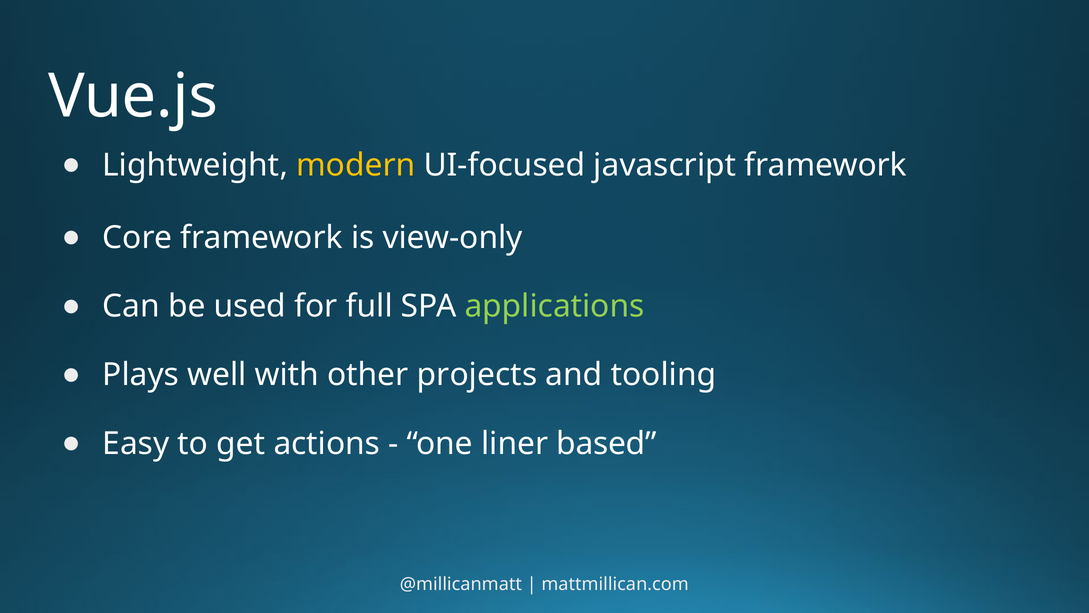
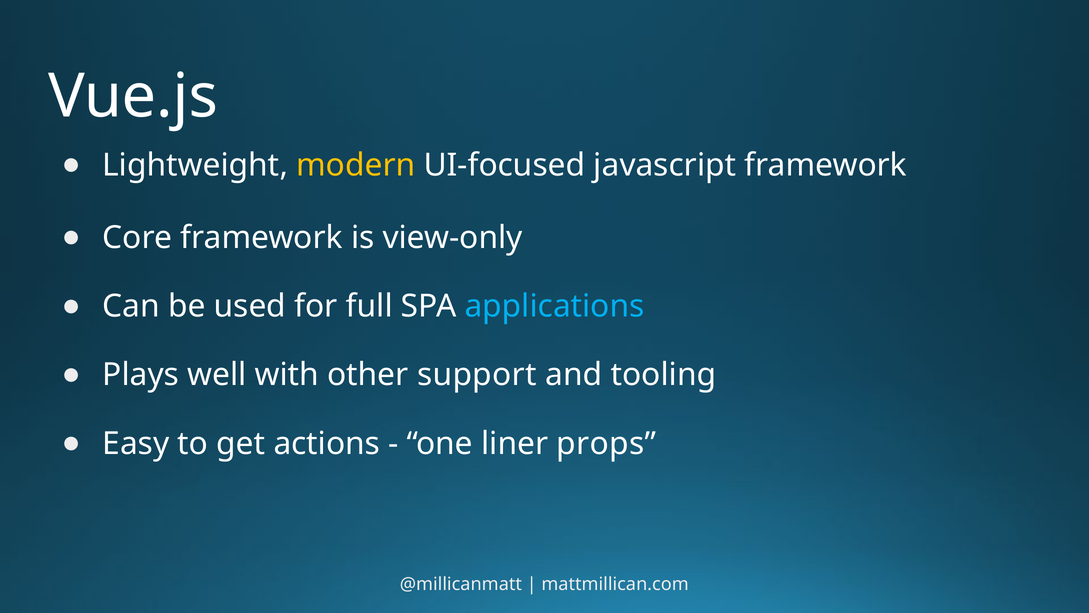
applications colour: light green -> light blue
projects: projects -> support
based: based -> props
